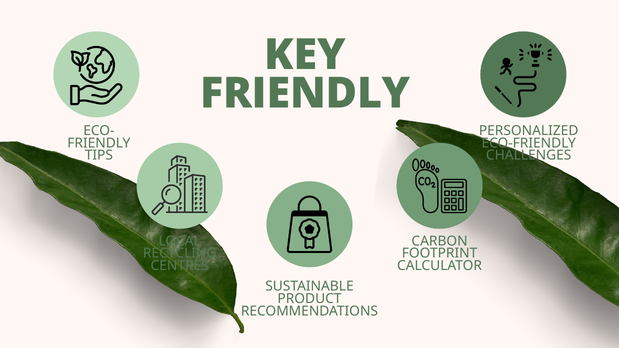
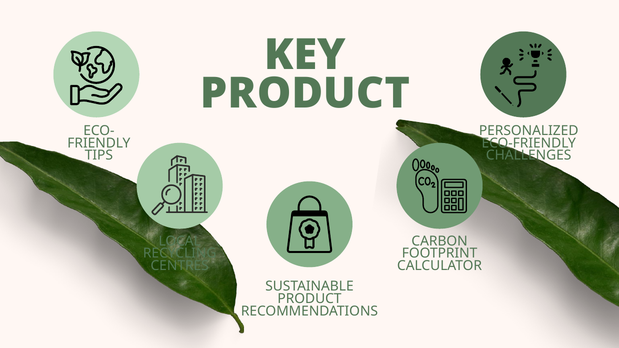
FRIENDLY at (305, 94): FRIENDLY -> PRODUCT
